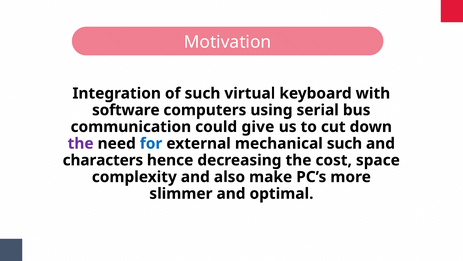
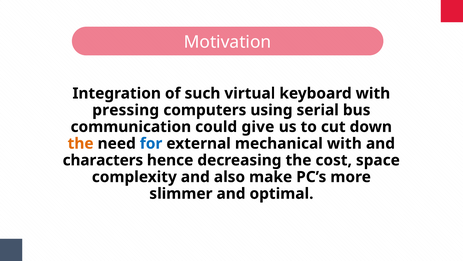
software: software -> pressing
the at (81, 143) colour: purple -> orange
mechanical such: such -> with
